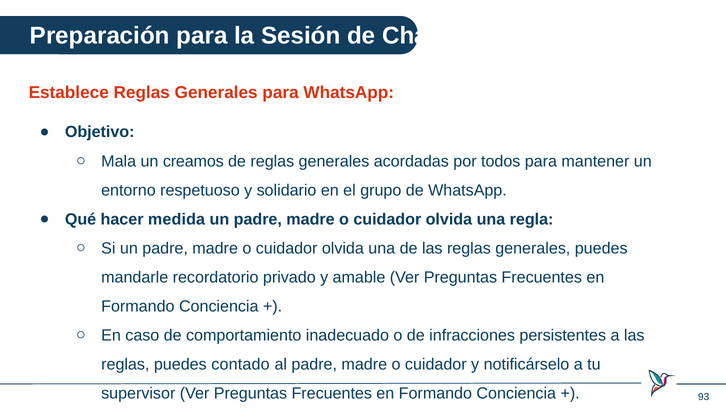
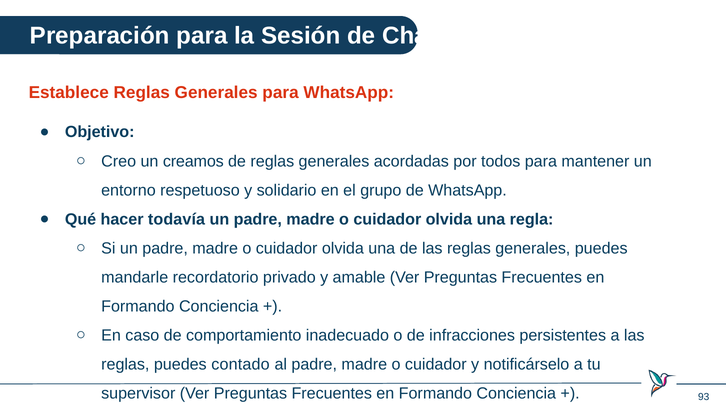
Mala: Mala -> Creo
medida: medida -> todavía
